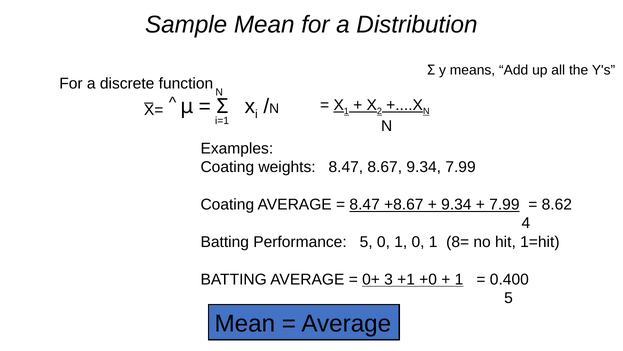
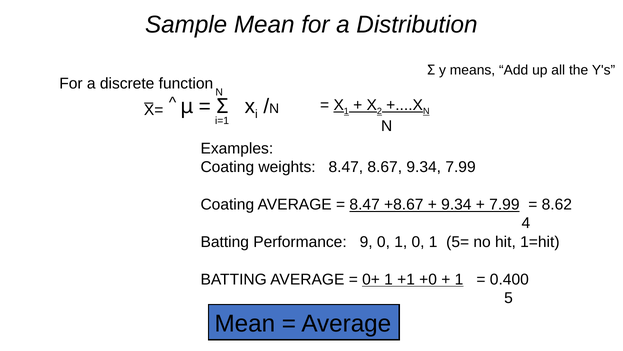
Performance 5: 5 -> 9
8=: 8= -> 5=
0+ 3: 3 -> 1
